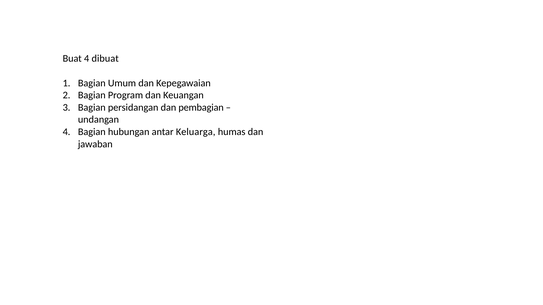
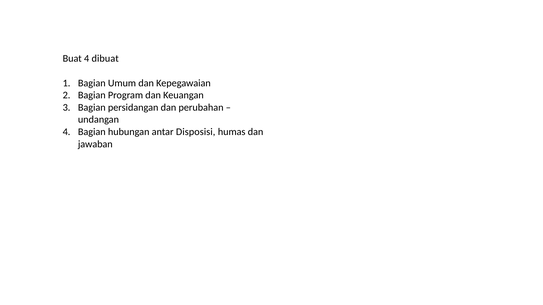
pembagian: pembagian -> perubahan
Keluarga: Keluarga -> Disposisi
